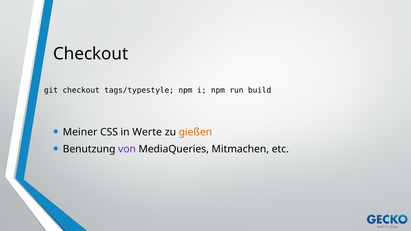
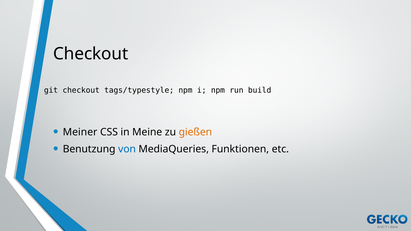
Werte: Werte -> Meine
von colour: purple -> blue
Mitmachen: Mitmachen -> Funktionen
